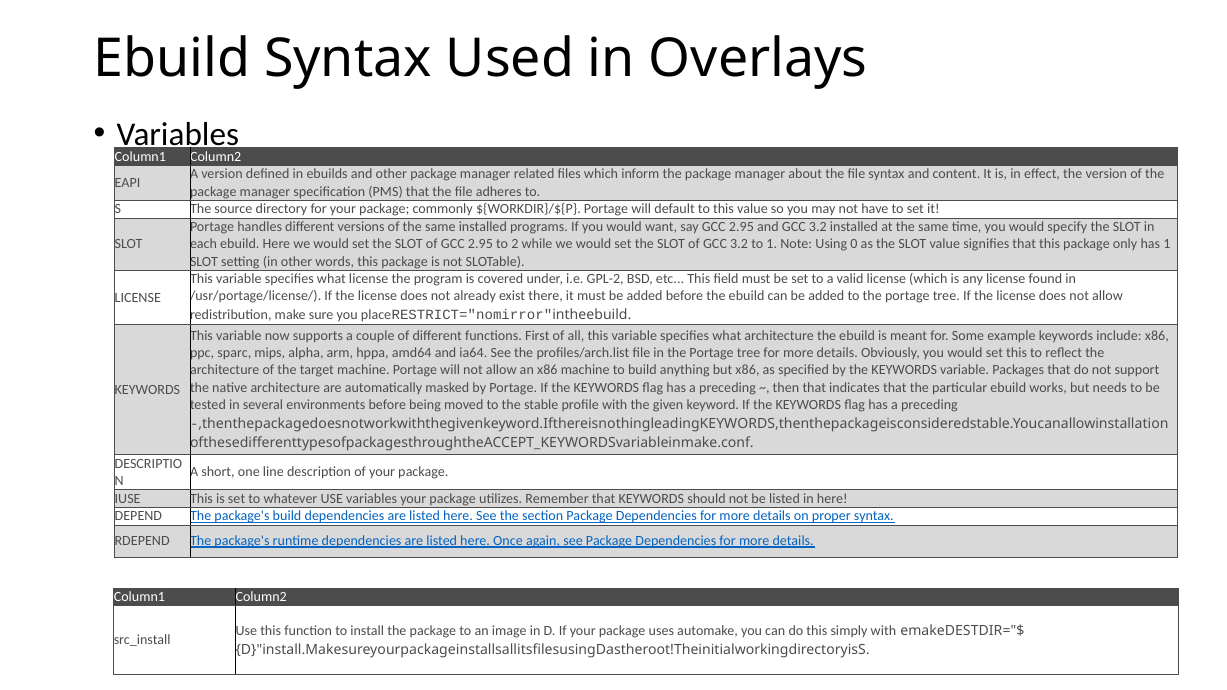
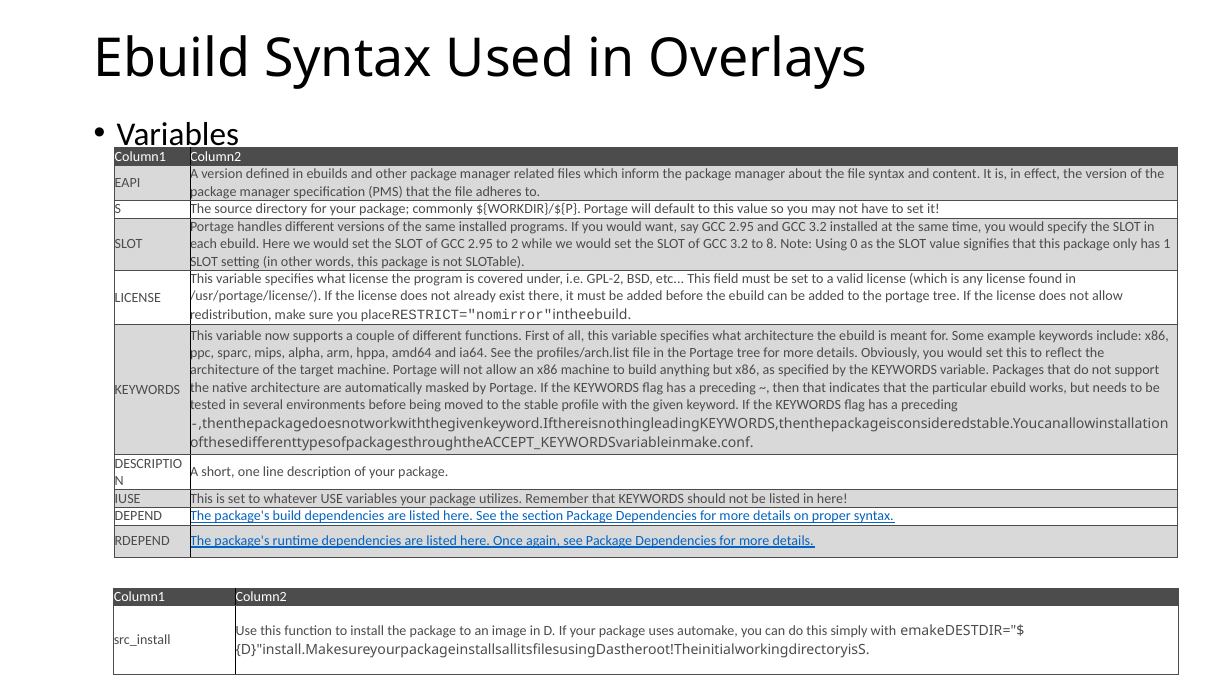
to 1: 1 -> 8
